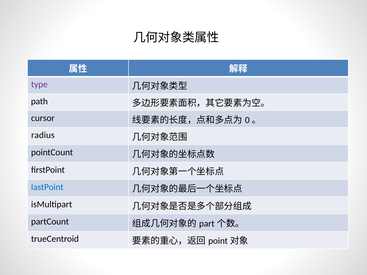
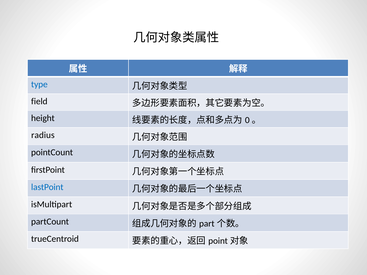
type colour: purple -> blue
path: path -> field
cursor: cursor -> height
